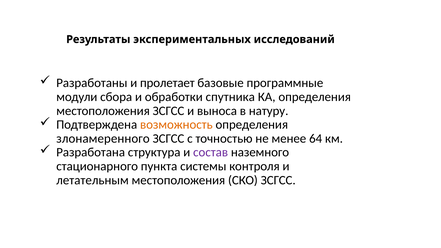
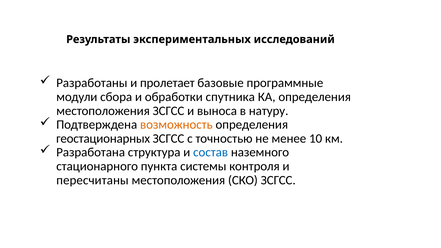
злонамеренного: злонамеренного -> геостационарных
64: 64 -> 10
состав colour: purple -> blue
летательным: летательным -> пересчитаны
